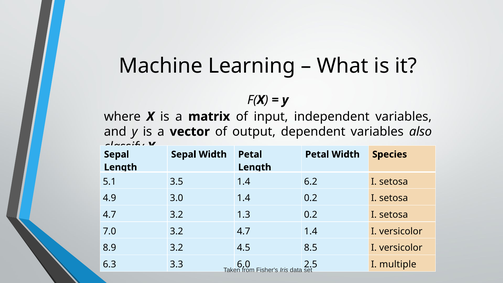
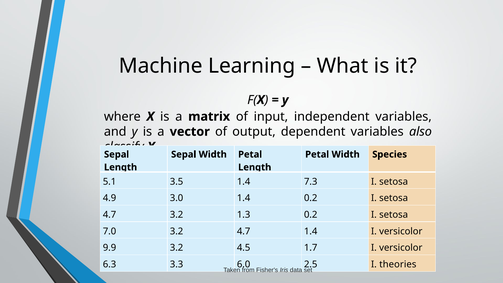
6.2: 6.2 -> 7.3
8.9: 8.9 -> 9.9
8.5: 8.5 -> 1.7
multiple: multiple -> theories
